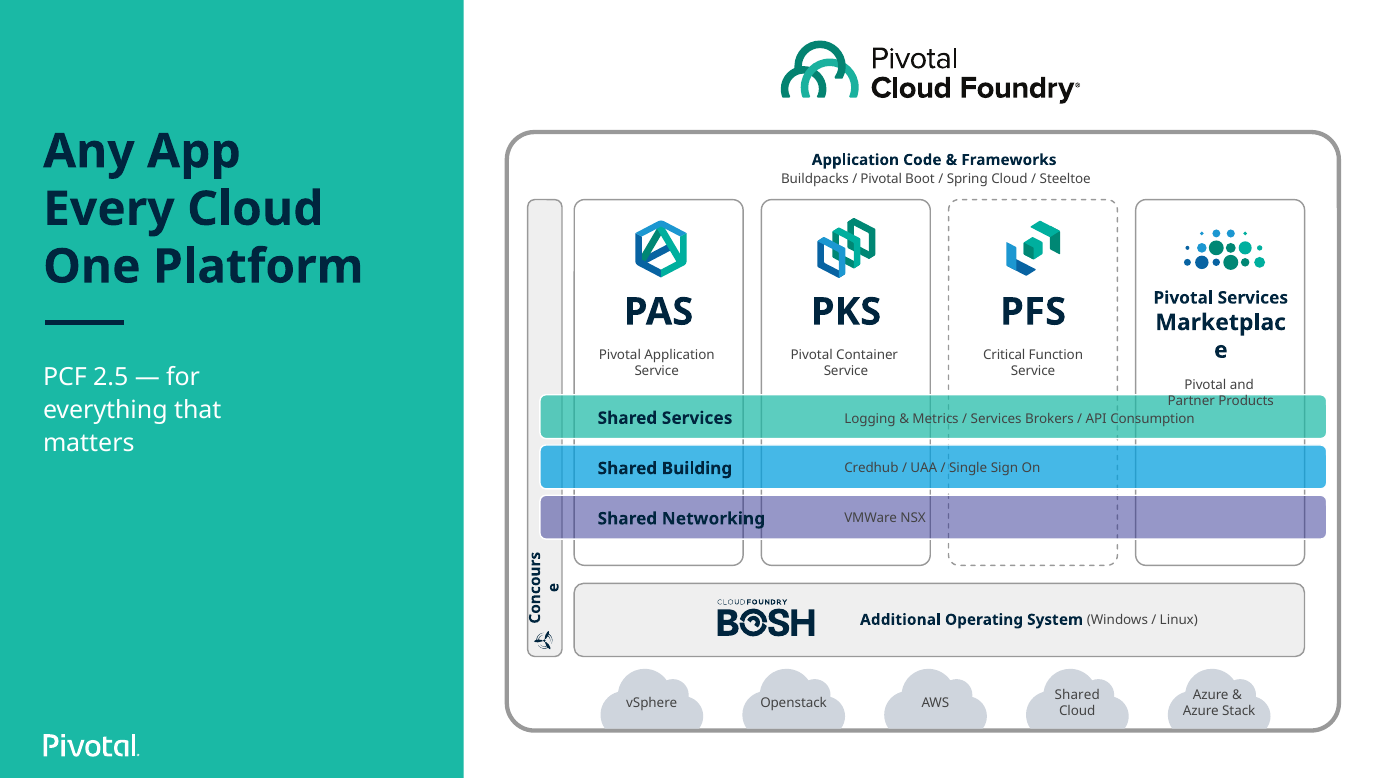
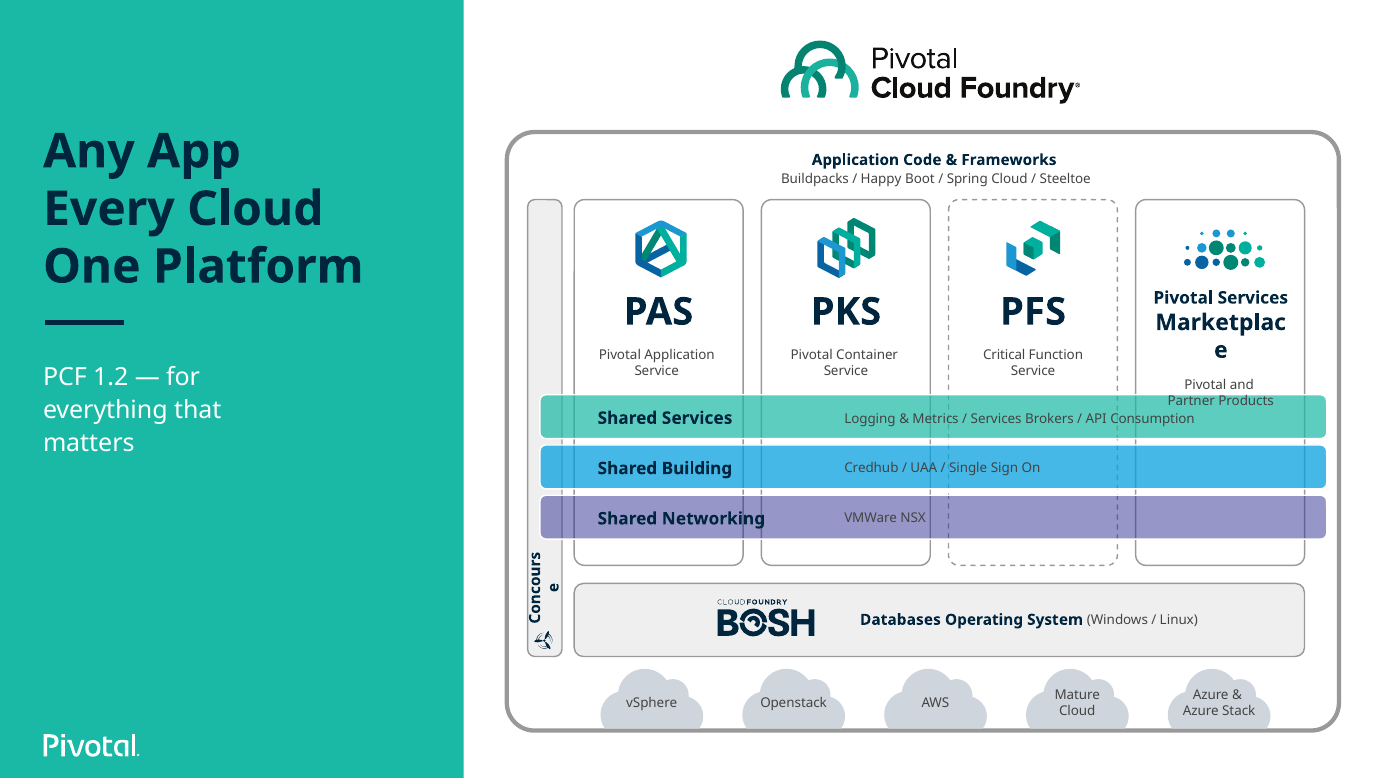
Pivotal at (881, 179): Pivotal -> Happy
2.5: 2.5 -> 1.2
Additional: Additional -> Databases
Shared at (1077, 695): Shared -> Mature
